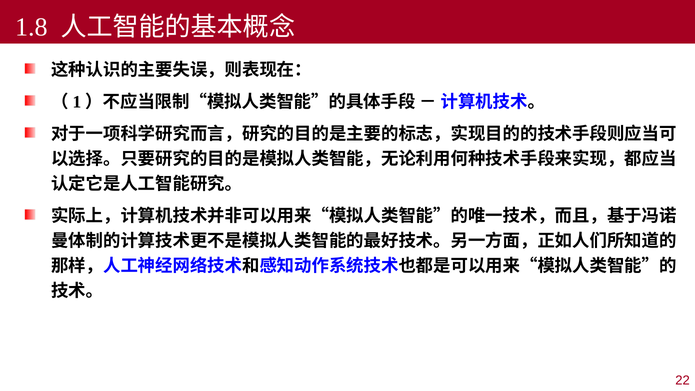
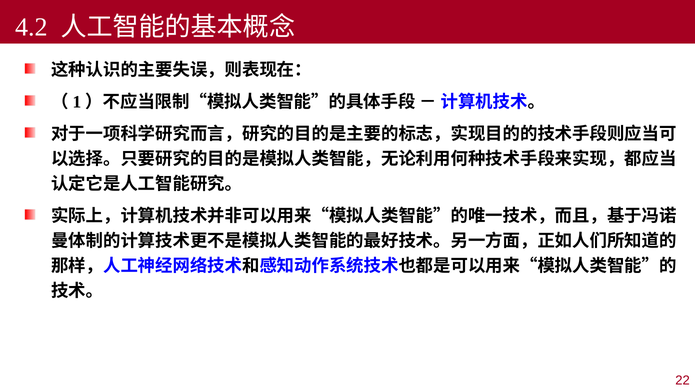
1.8: 1.8 -> 4.2
